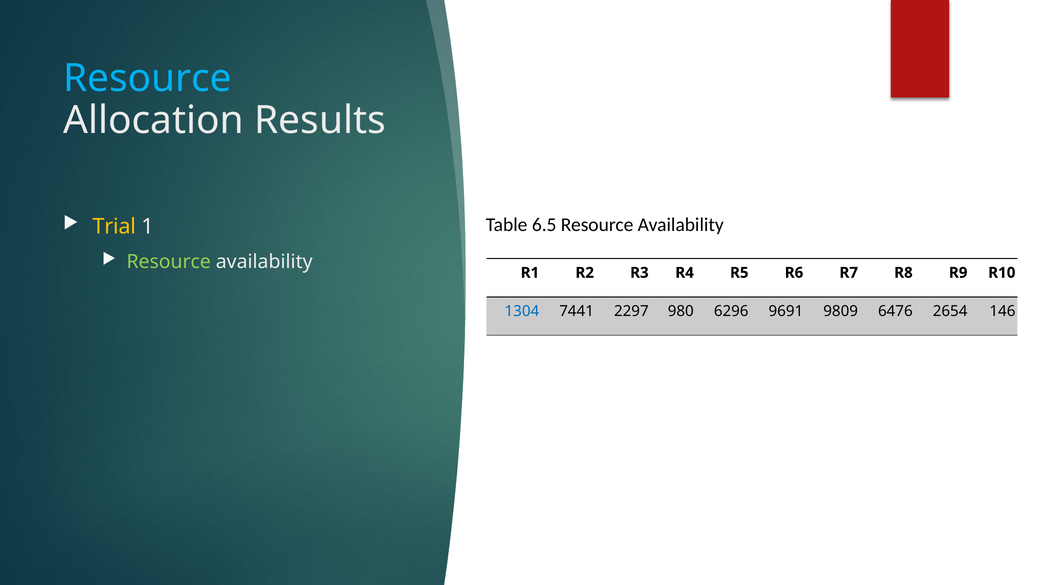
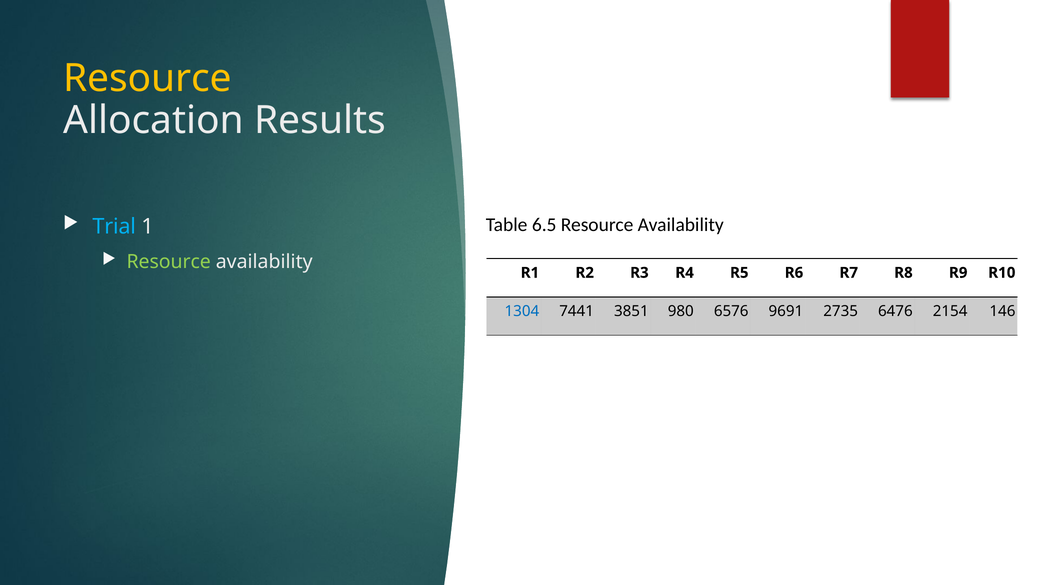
Resource at (148, 78) colour: light blue -> yellow
Trial colour: yellow -> light blue
2297: 2297 -> 3851
6296: 6296 -> 6576
9809: 9809 -> 2735
2654: 2654 -> 2154
